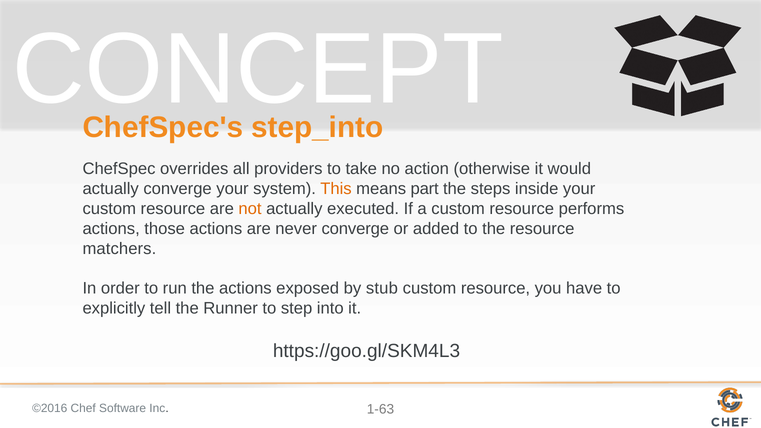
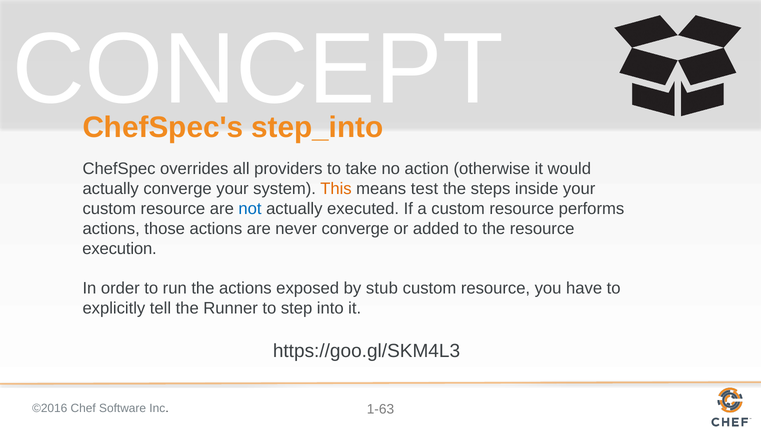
part: part -> test
not colour: orange -> blue
matchers: matchers -> execution
